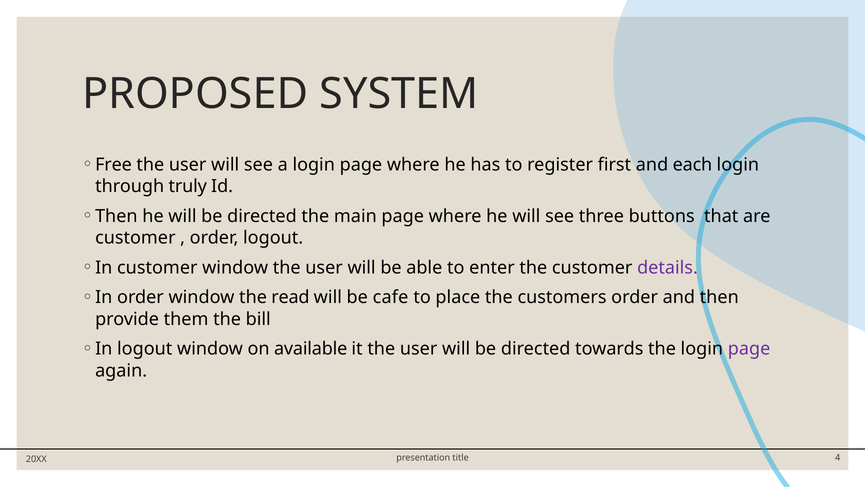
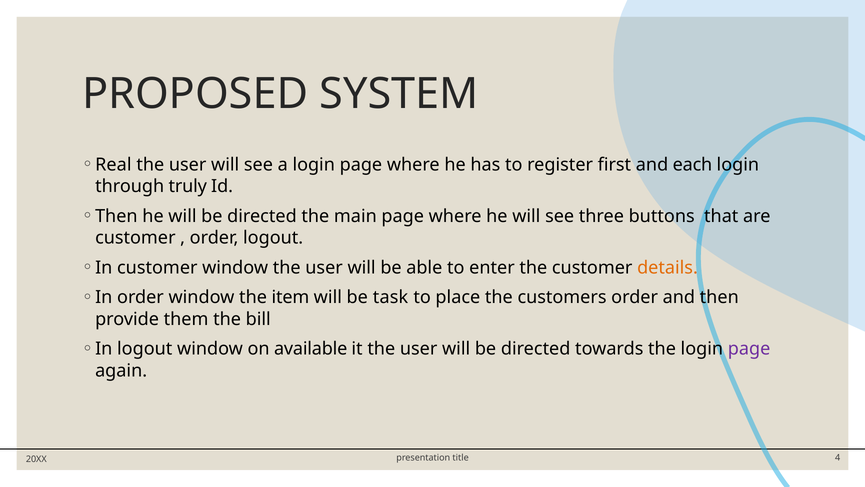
Free: Free -> Real
details colour: purple -> orange
read: read -> item
cafe: cafe -> task
